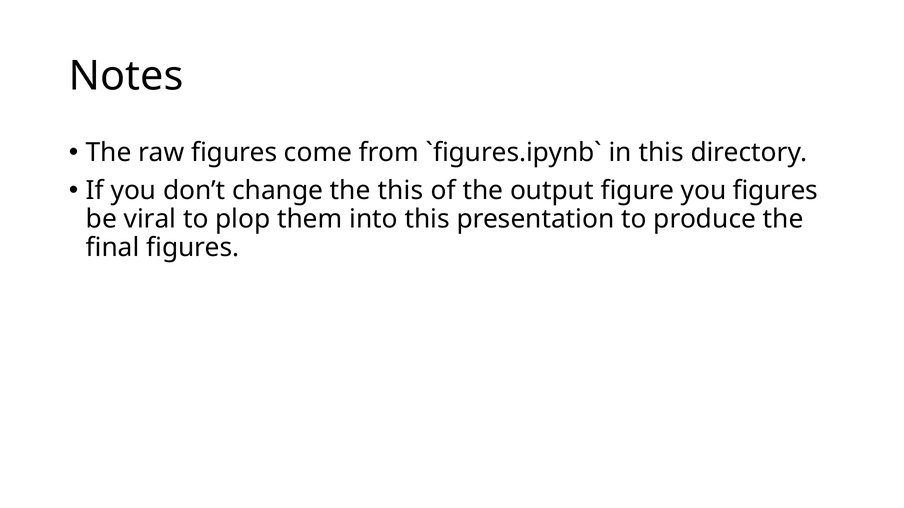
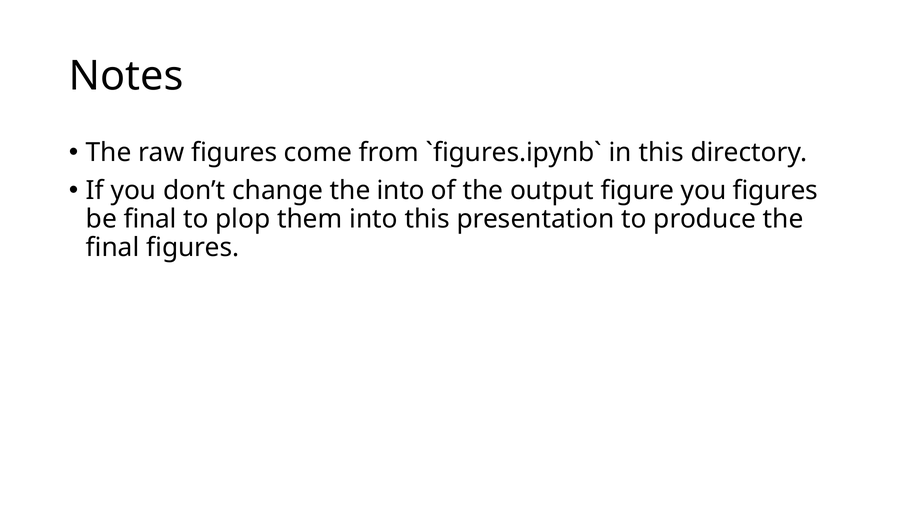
the this: this -> into
be viral: viral -> final
